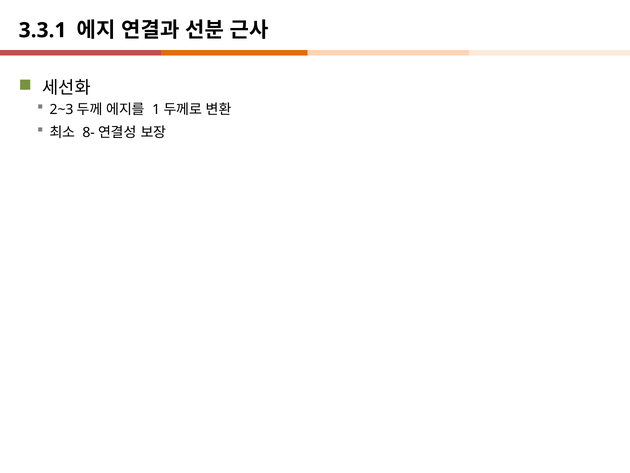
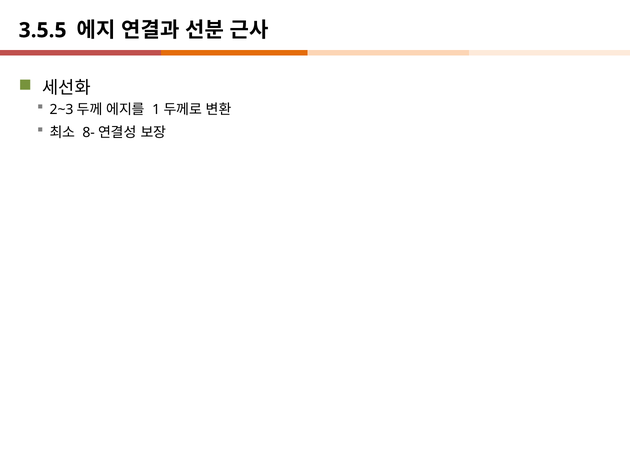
3.3.1: 3.3.1 -> 3.5.5
